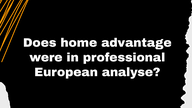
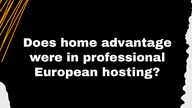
analyse: analyse -> hosting
